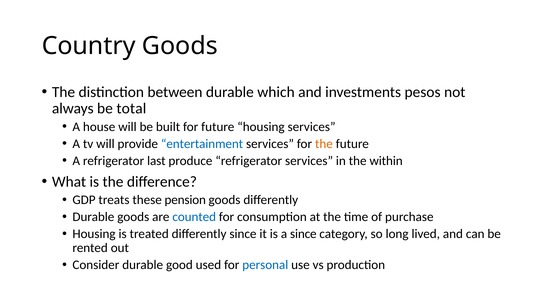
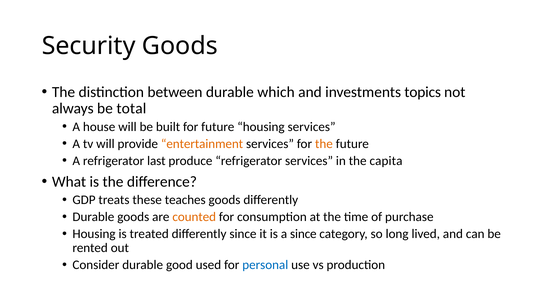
Country: Country -> Security
pesos: pesos -> topics
entertainment colour: blue -> orange
within: within -> capita
pension: pension -> teaches
counted colour: blue -> orange
